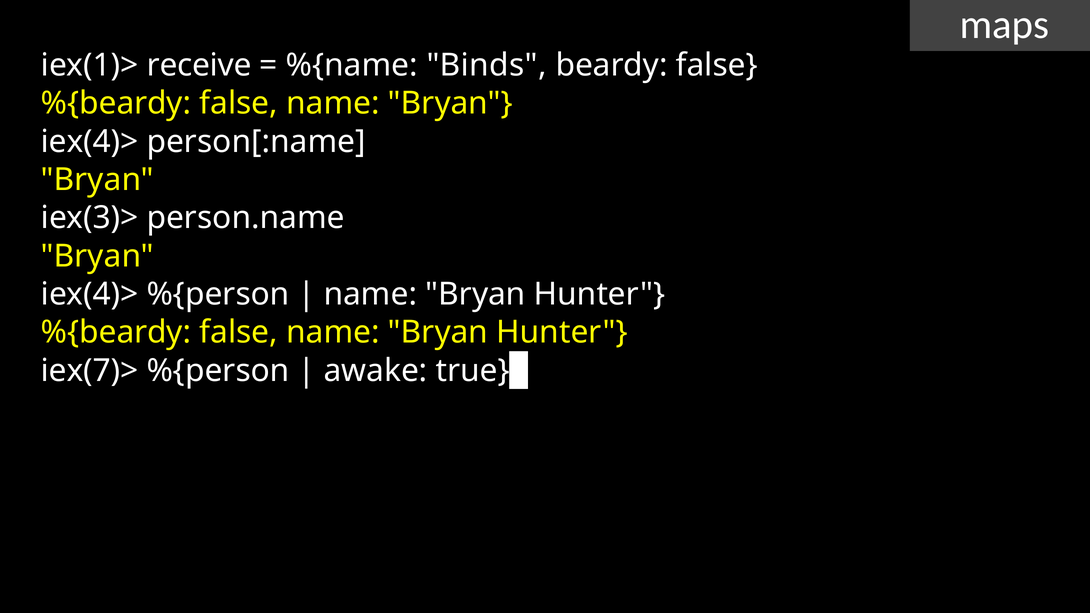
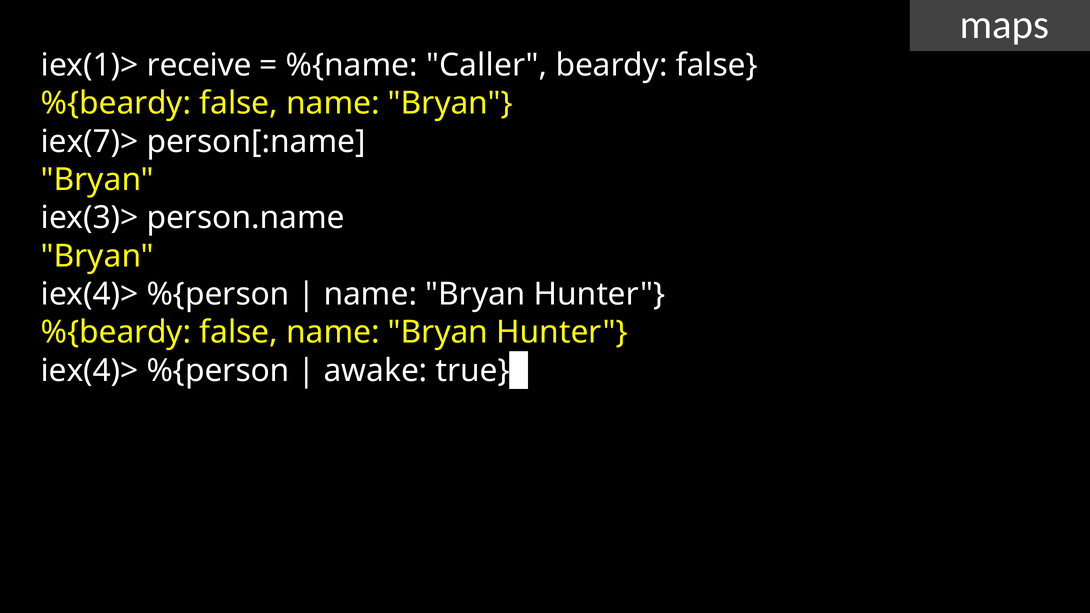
Binds: Binds -> Caller
iex(4)> at (90, 142): iex(4)> -> iex(7)>
iex(7)> at (90, 371): iex(7)> -> iex(4)>
